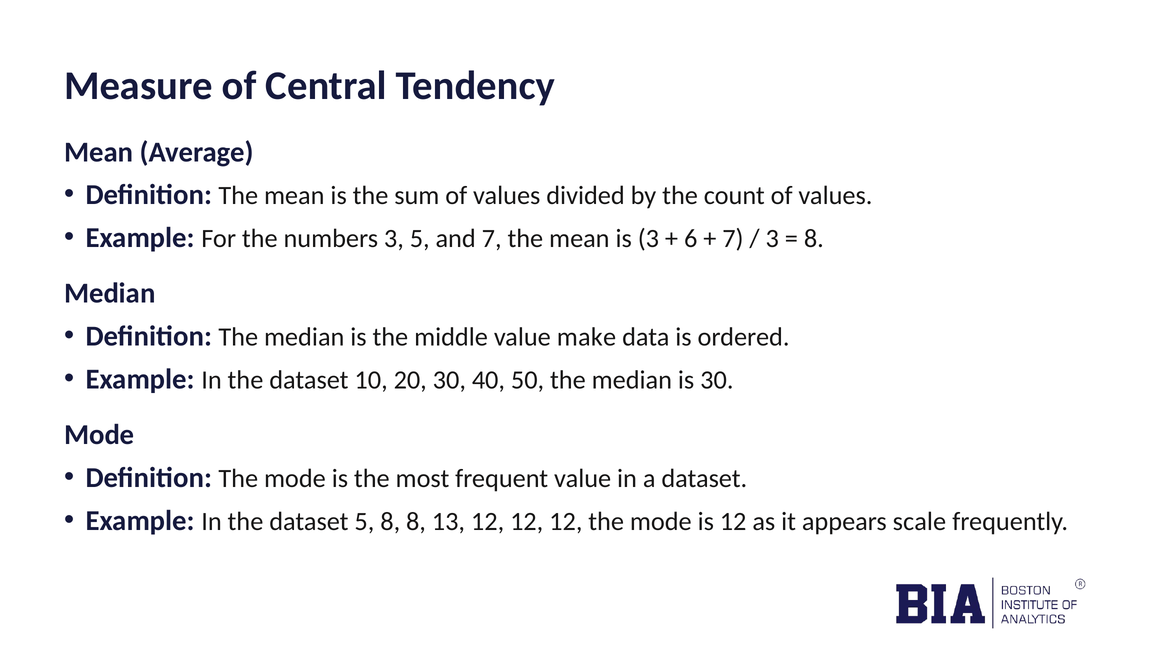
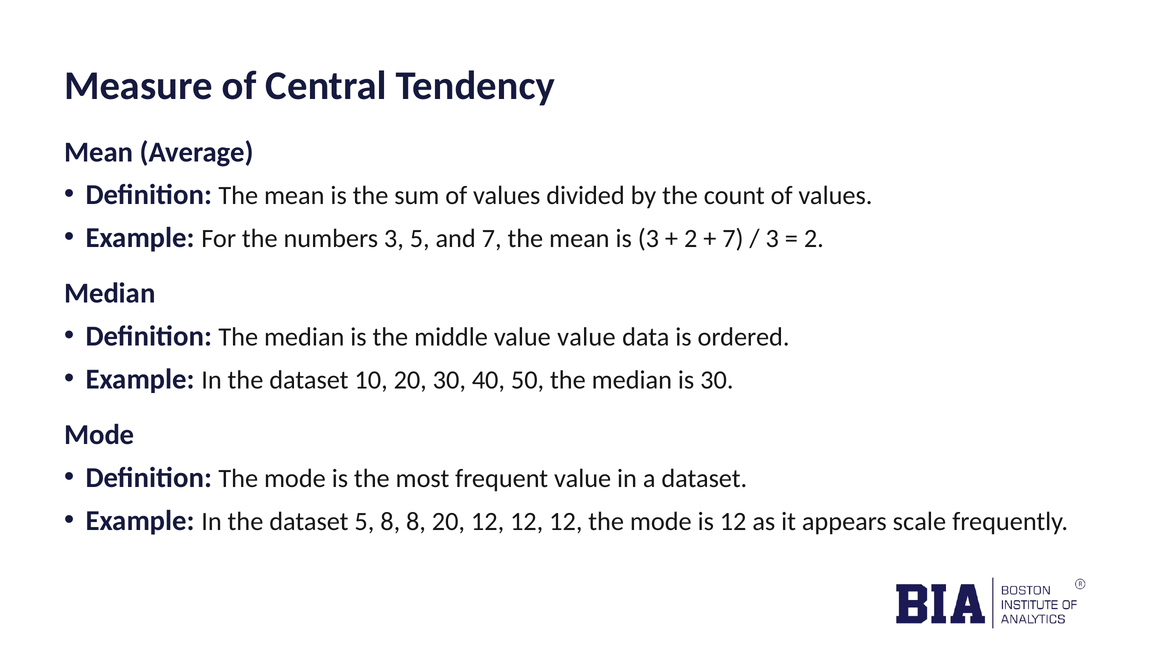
6 at (691, 239): 6 -> 2
8 at (814, 239): 8 -> 2
value make: make -> value
8 13: 13 -> 20
